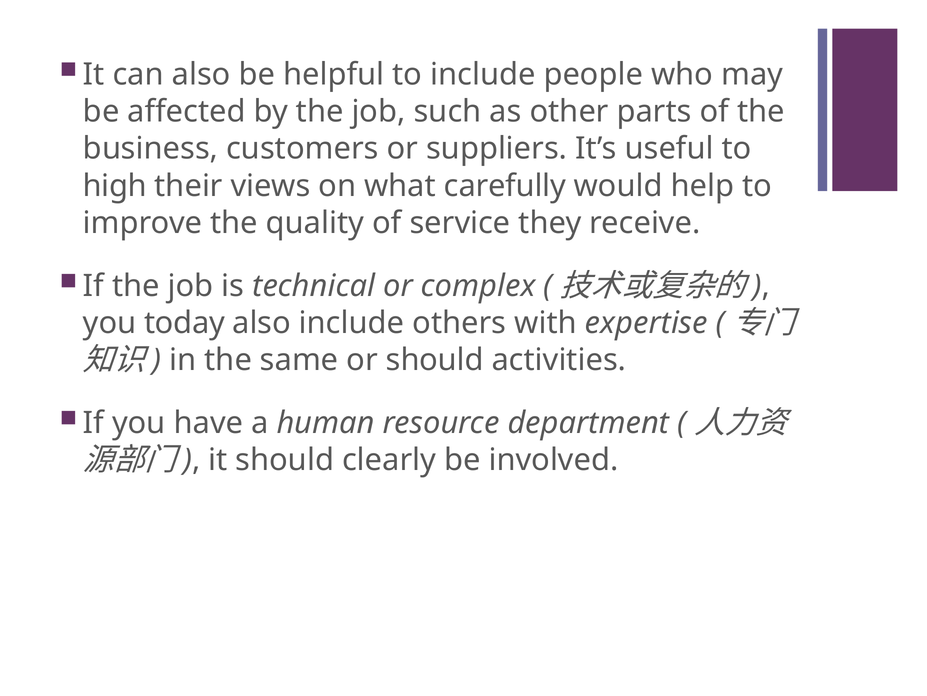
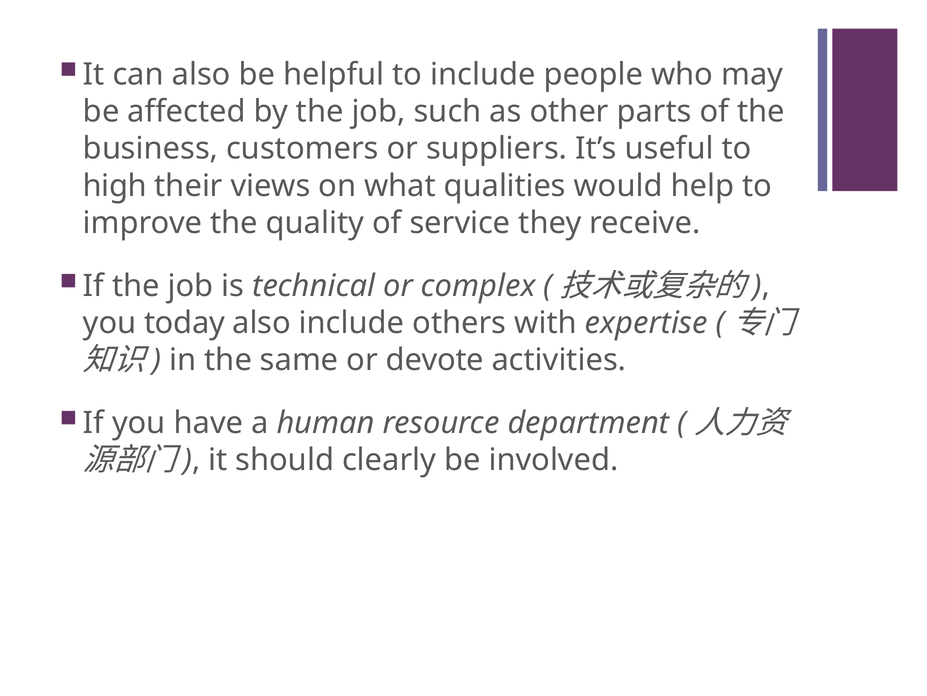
carefully: carefully -> qualities
or should: should -> devote
